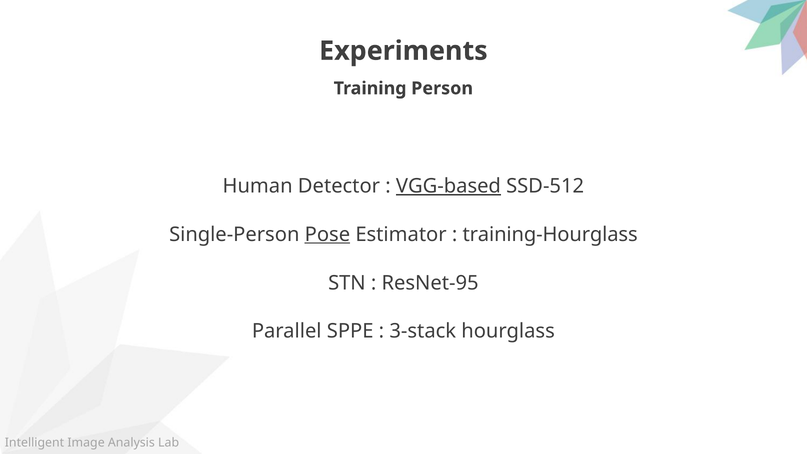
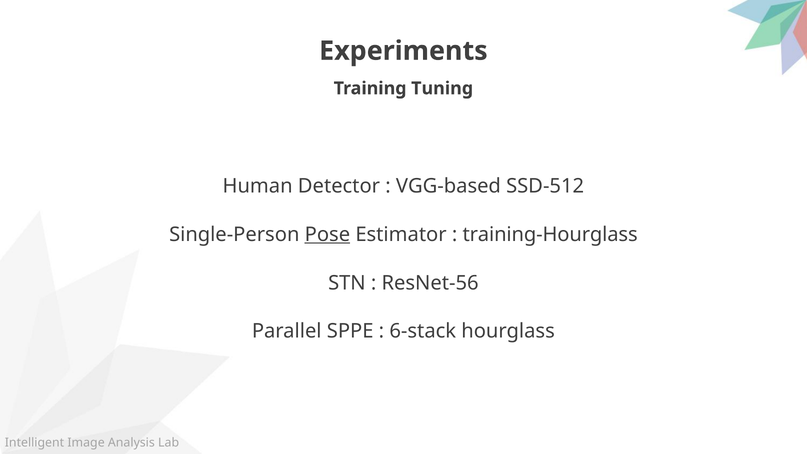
Person: Person -> Tuning
VGG-based underline: present -> none
ResNet-95: ResNet-95 -> ResNet-56
3-stack: 3-stack -> 6-stack
